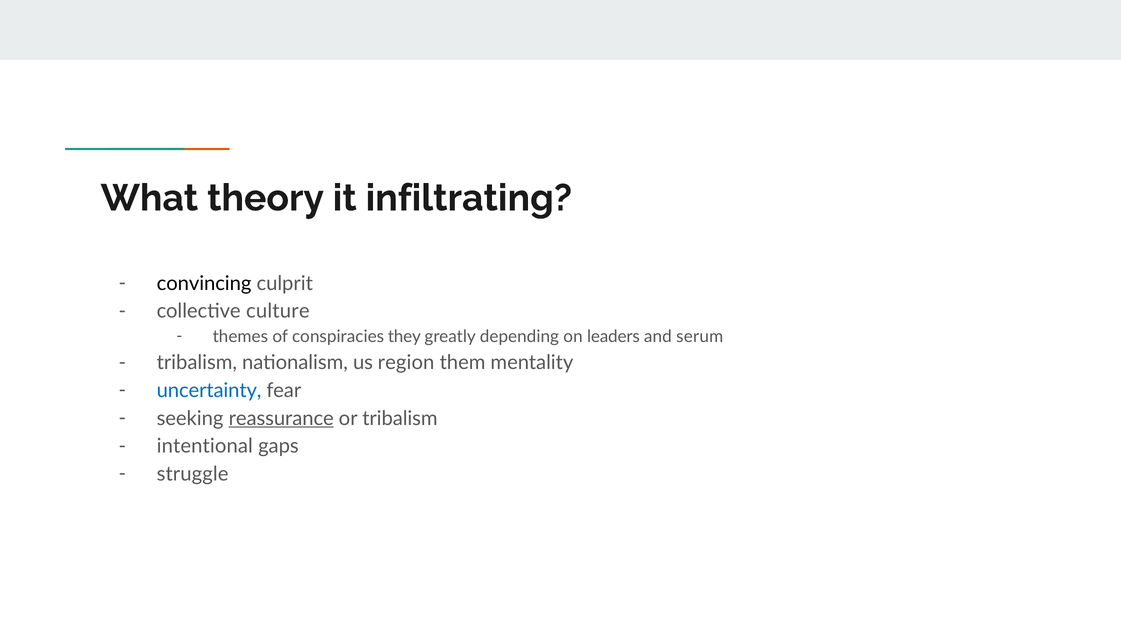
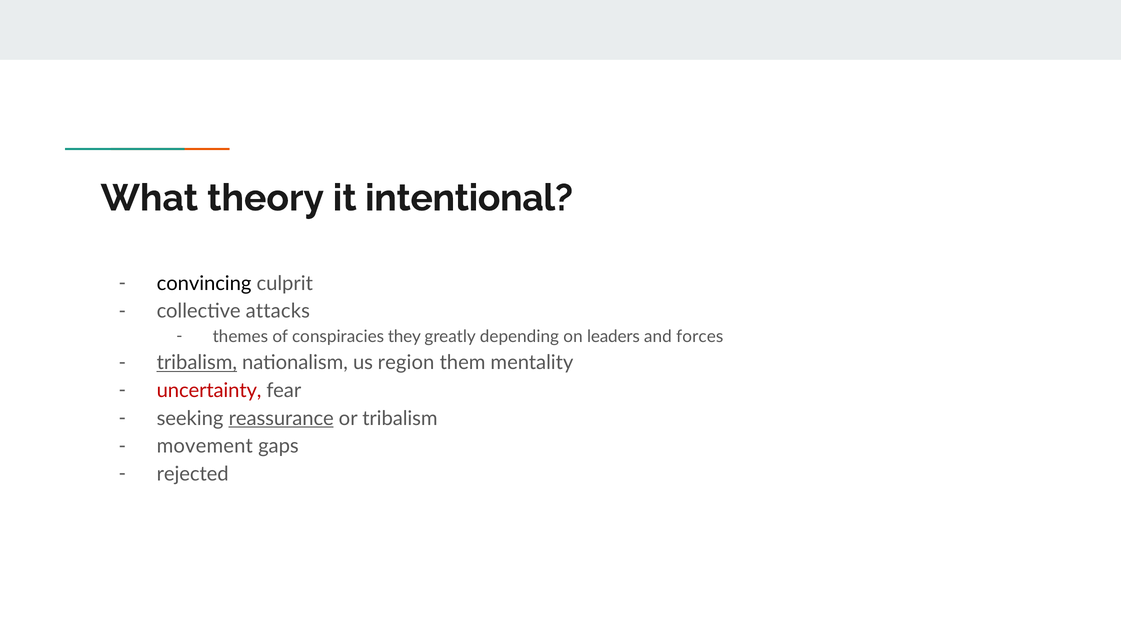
infiltrating: infiltrating -> intentional
culture: culture -> attacks
serum: serum -> forces
tribalism at (197, 362) underline: none -> present
uncertainty colour: blue -> red
intentional: intentional -> movement
struggle: struggle -> rejected
